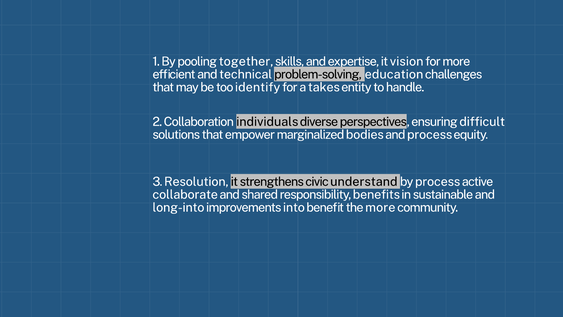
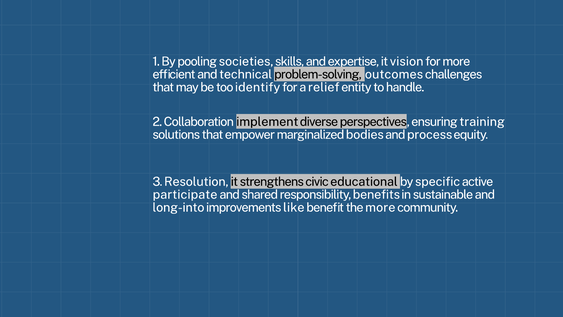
together: together -> societies
education: education -> outcomes
takes: takes -> relief
individuals: individuals -> implement
difficult: difficult -> training
understand: understand -> educational
by process: process -> specific
collaborate: collaborate -> participate
into: into -> like
